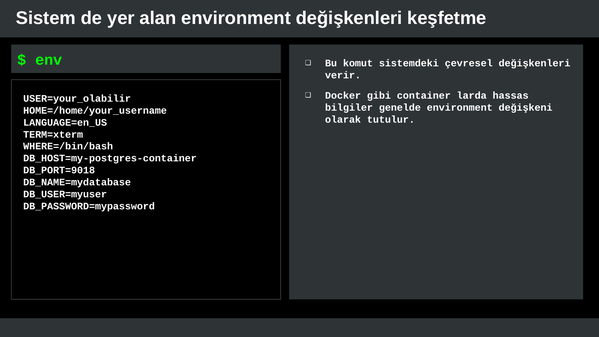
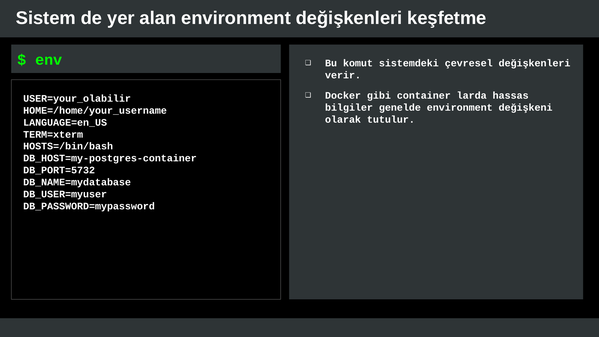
WHERE=/bin/bash: WHERE=/bin/bash -> HOSTS=/bin/bash
DB_PORT=9018: DB_PORT=9018 -> DB_PORT=5732
